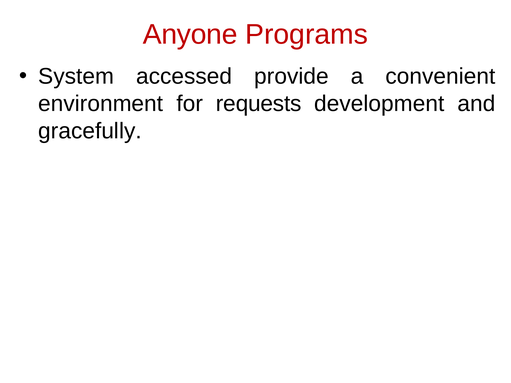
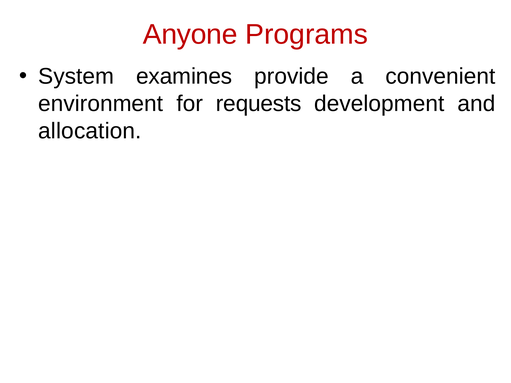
accessed: accessed -> examines
gracefully: gracefully -> allocation
